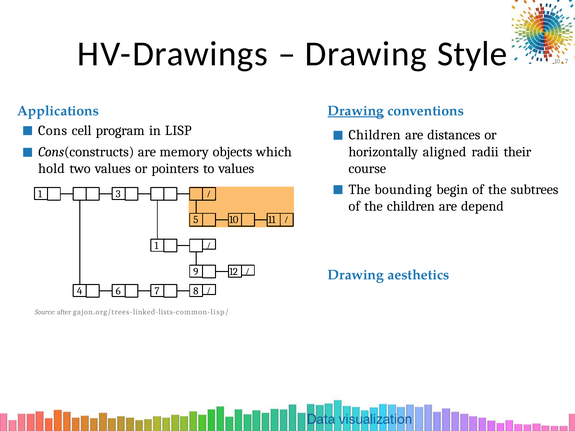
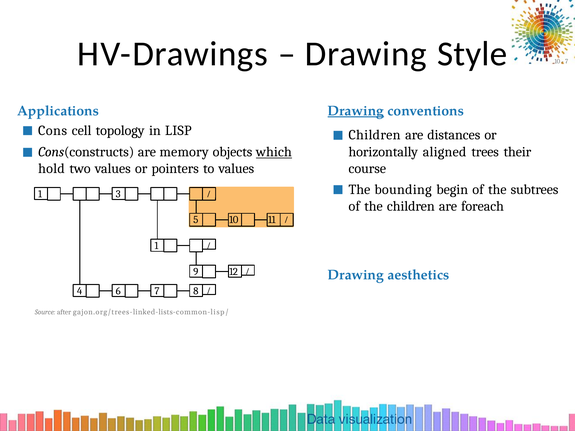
program: program -> topology
radii: radii -> trees
which underline: none -> present
depend: depend -> foreach
